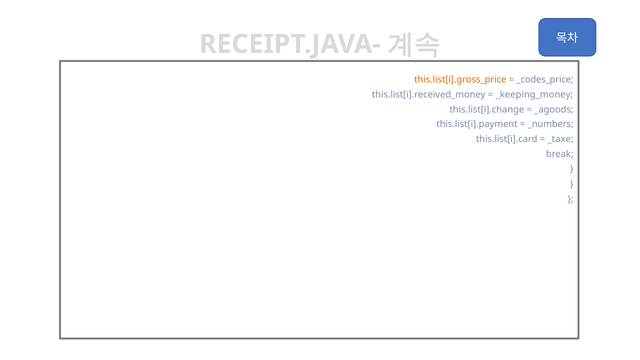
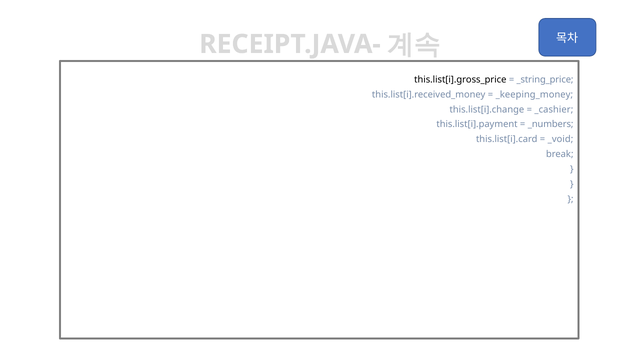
this.list[i].gross_price colour: orange -> black
_codes_price: _codes_price -> _string_price
_agoods: _agoods -> _cashier
_taxe: _taxe -> _void
